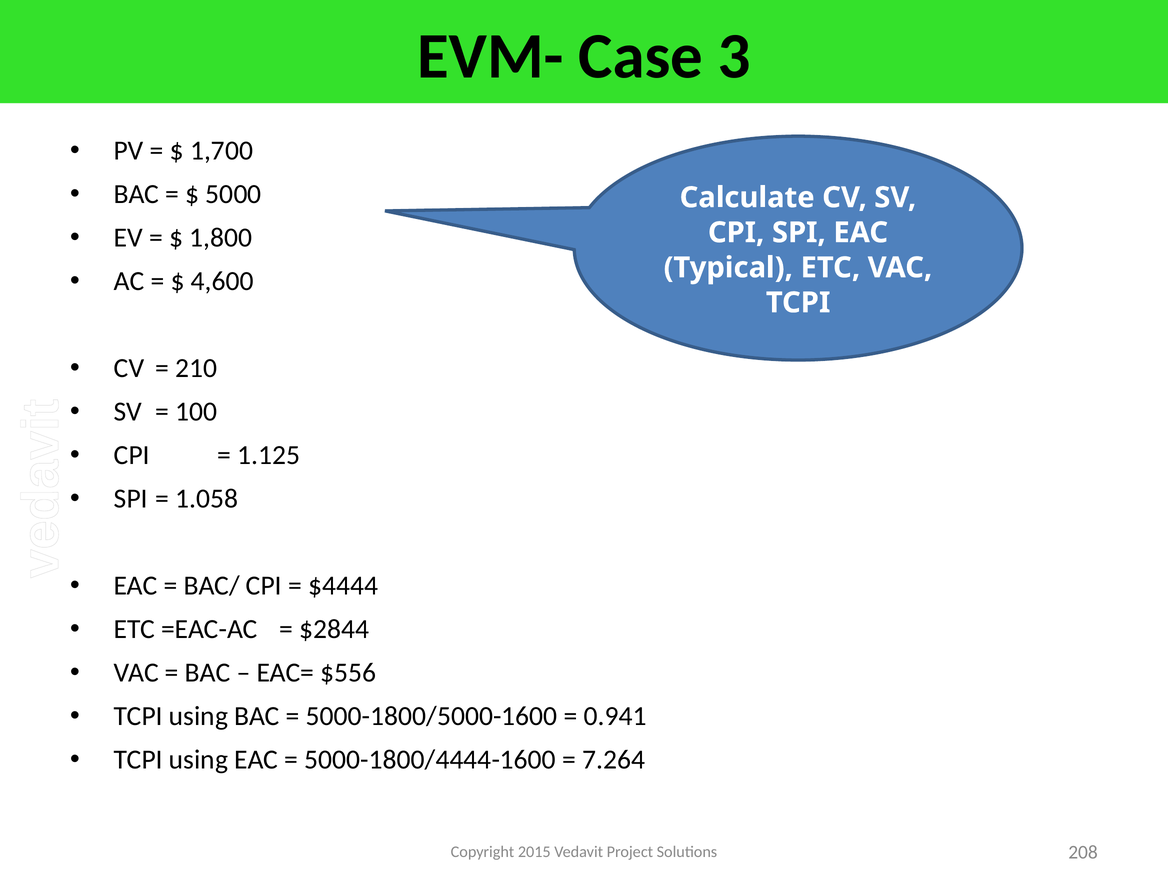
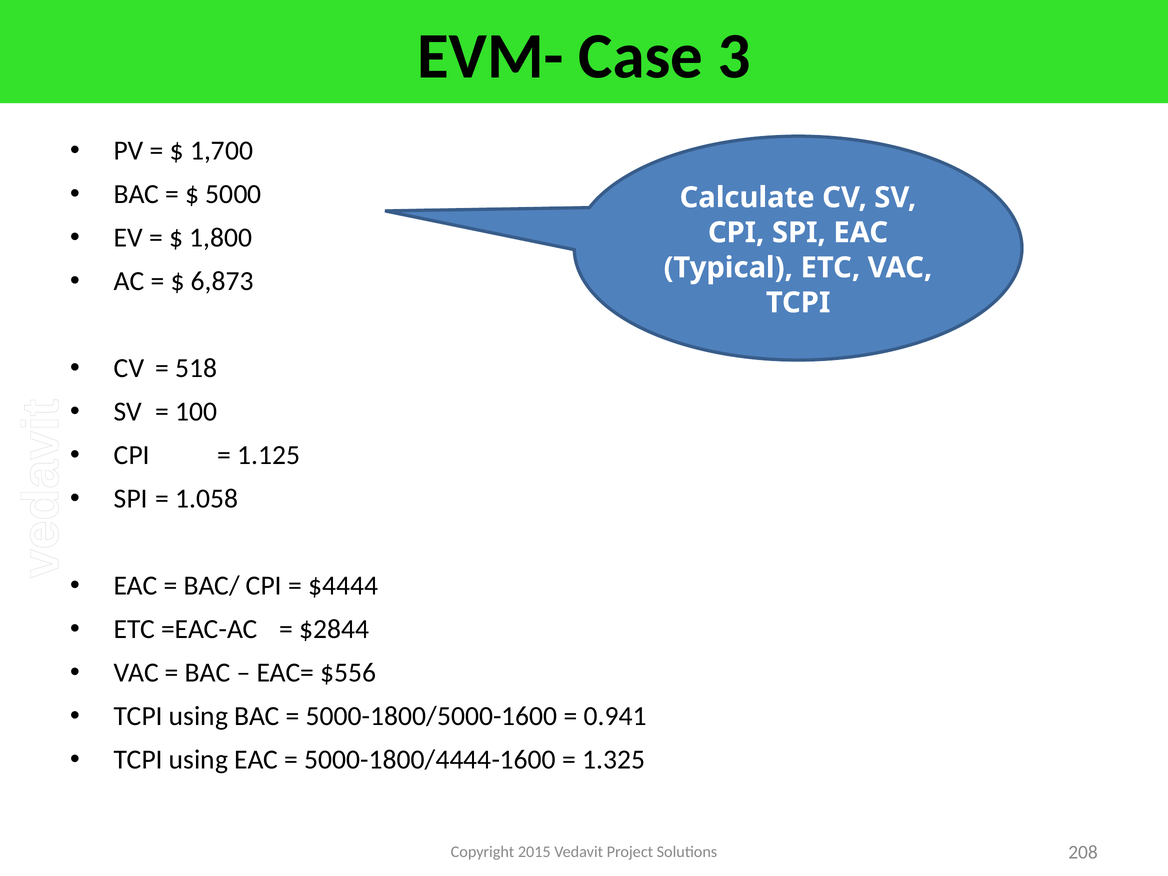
4,600: 4,600 -> 6,873
210: 210 -> 518
7.264: 7.264 -> 1.325
